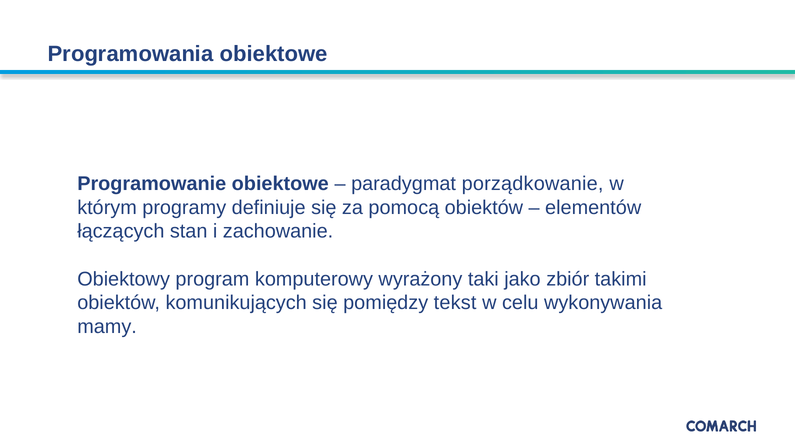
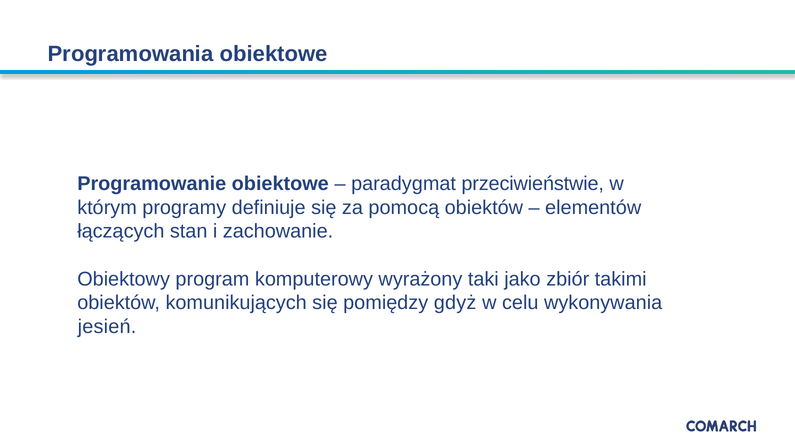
porządkowanie: porządkowanie -> przeciwieństwie
tekst: tekst -> gdyż
mamy: mamy -> jesień
